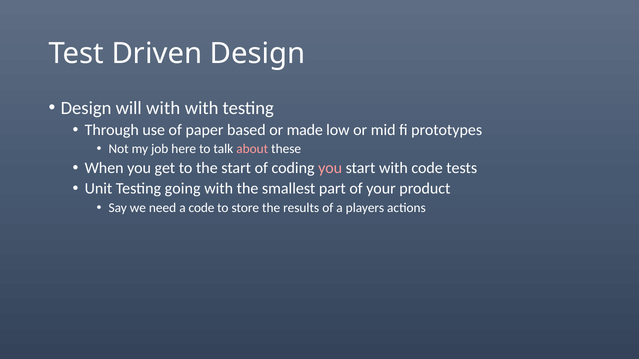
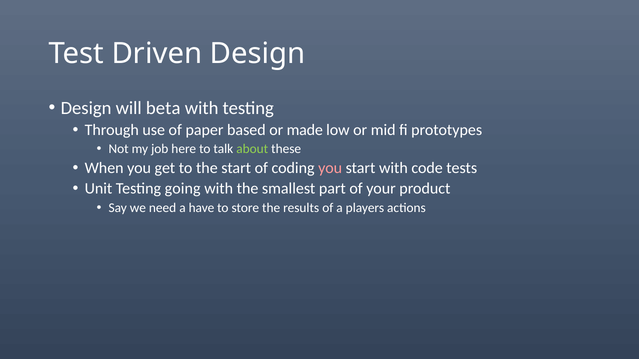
will with: with -> beta
about colour: pink -> light green
a code: code -> have
